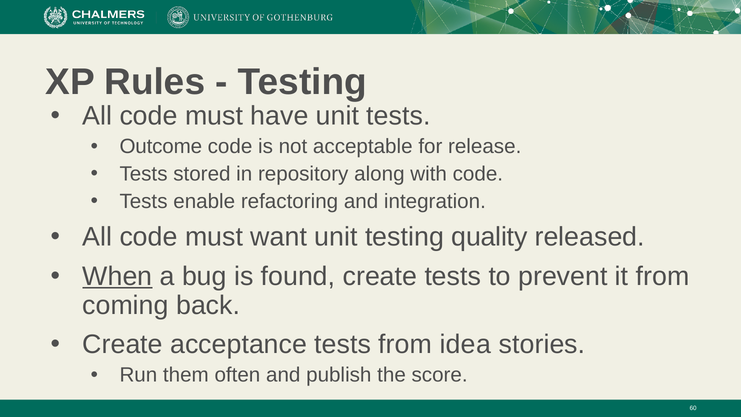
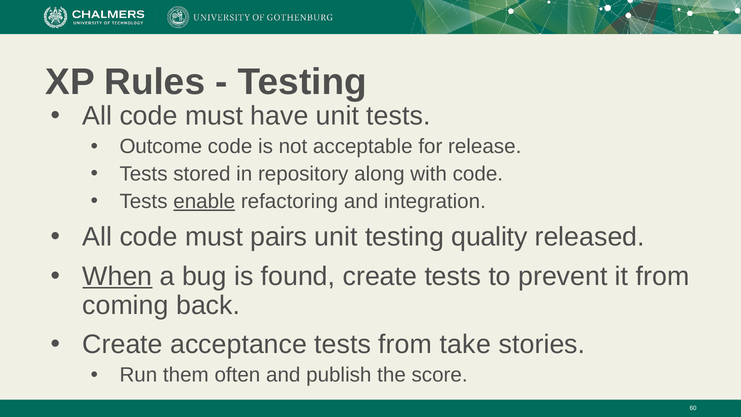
enable underline: none -> present
want: want -> pairs
idea: idea -> take
